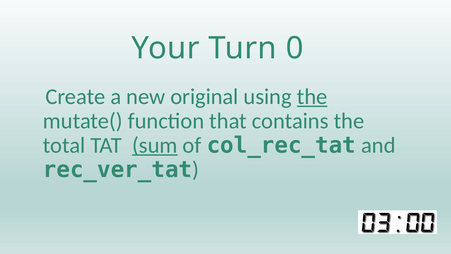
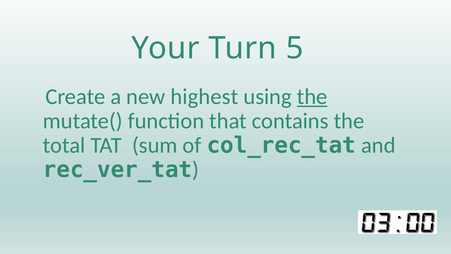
0: 0 -> 5
original: original -> highest
sum underline: present -> none
